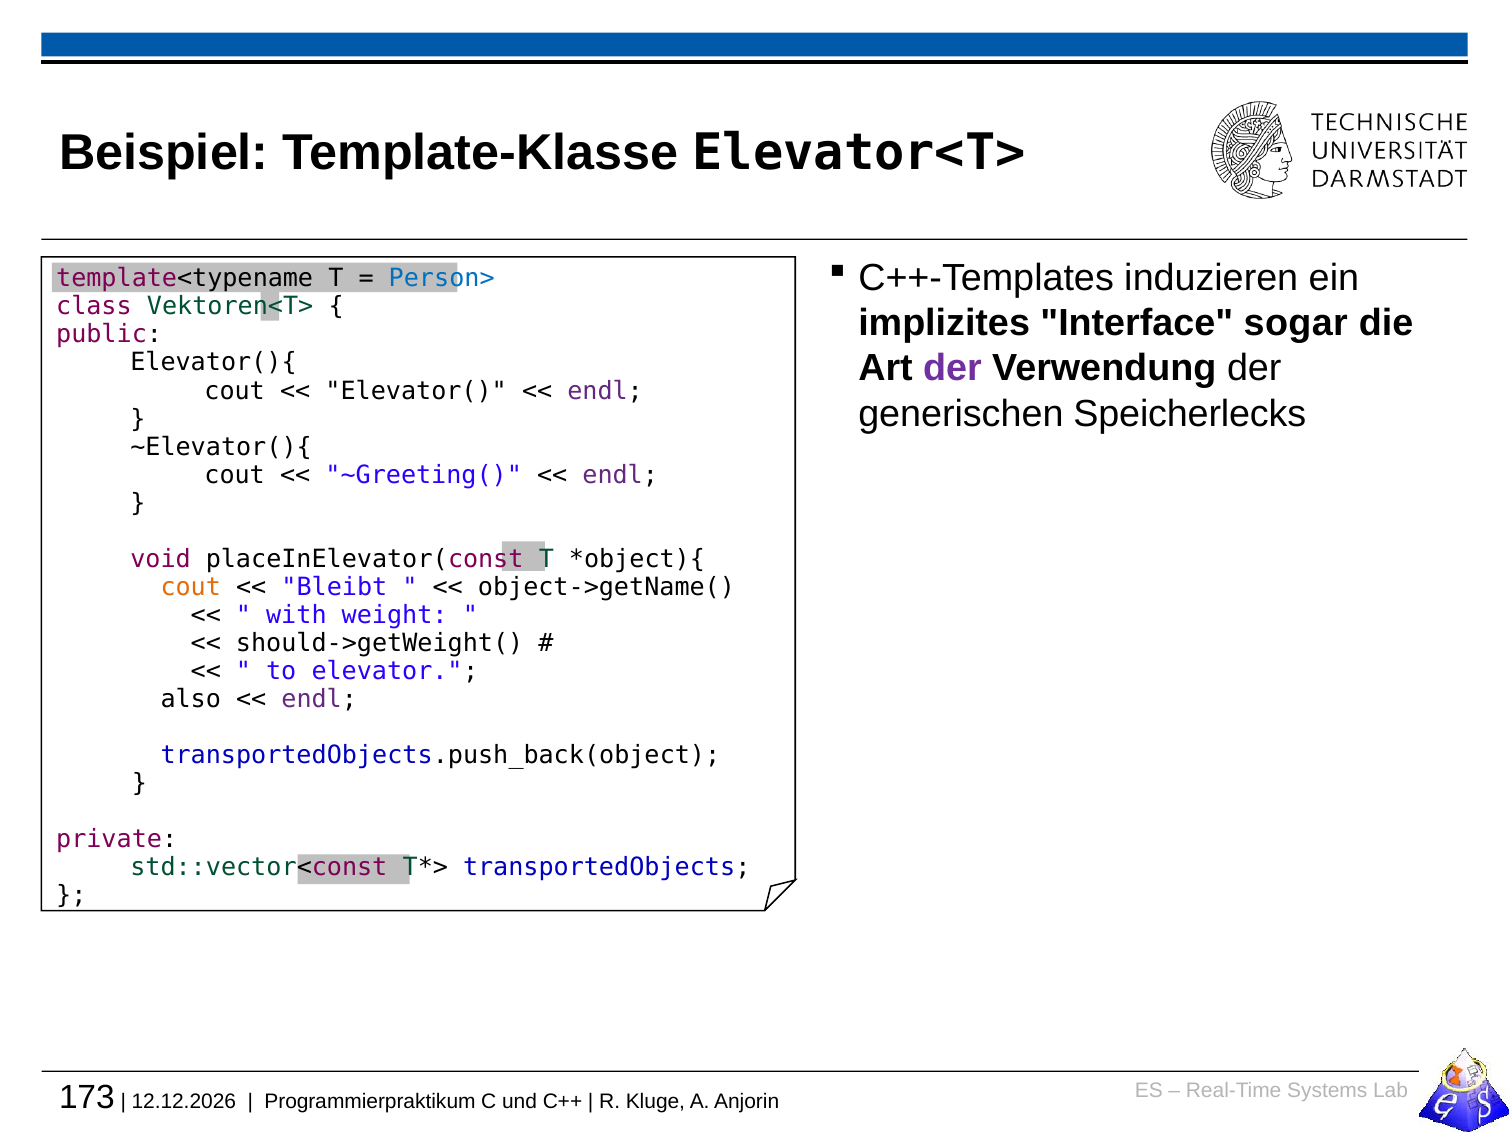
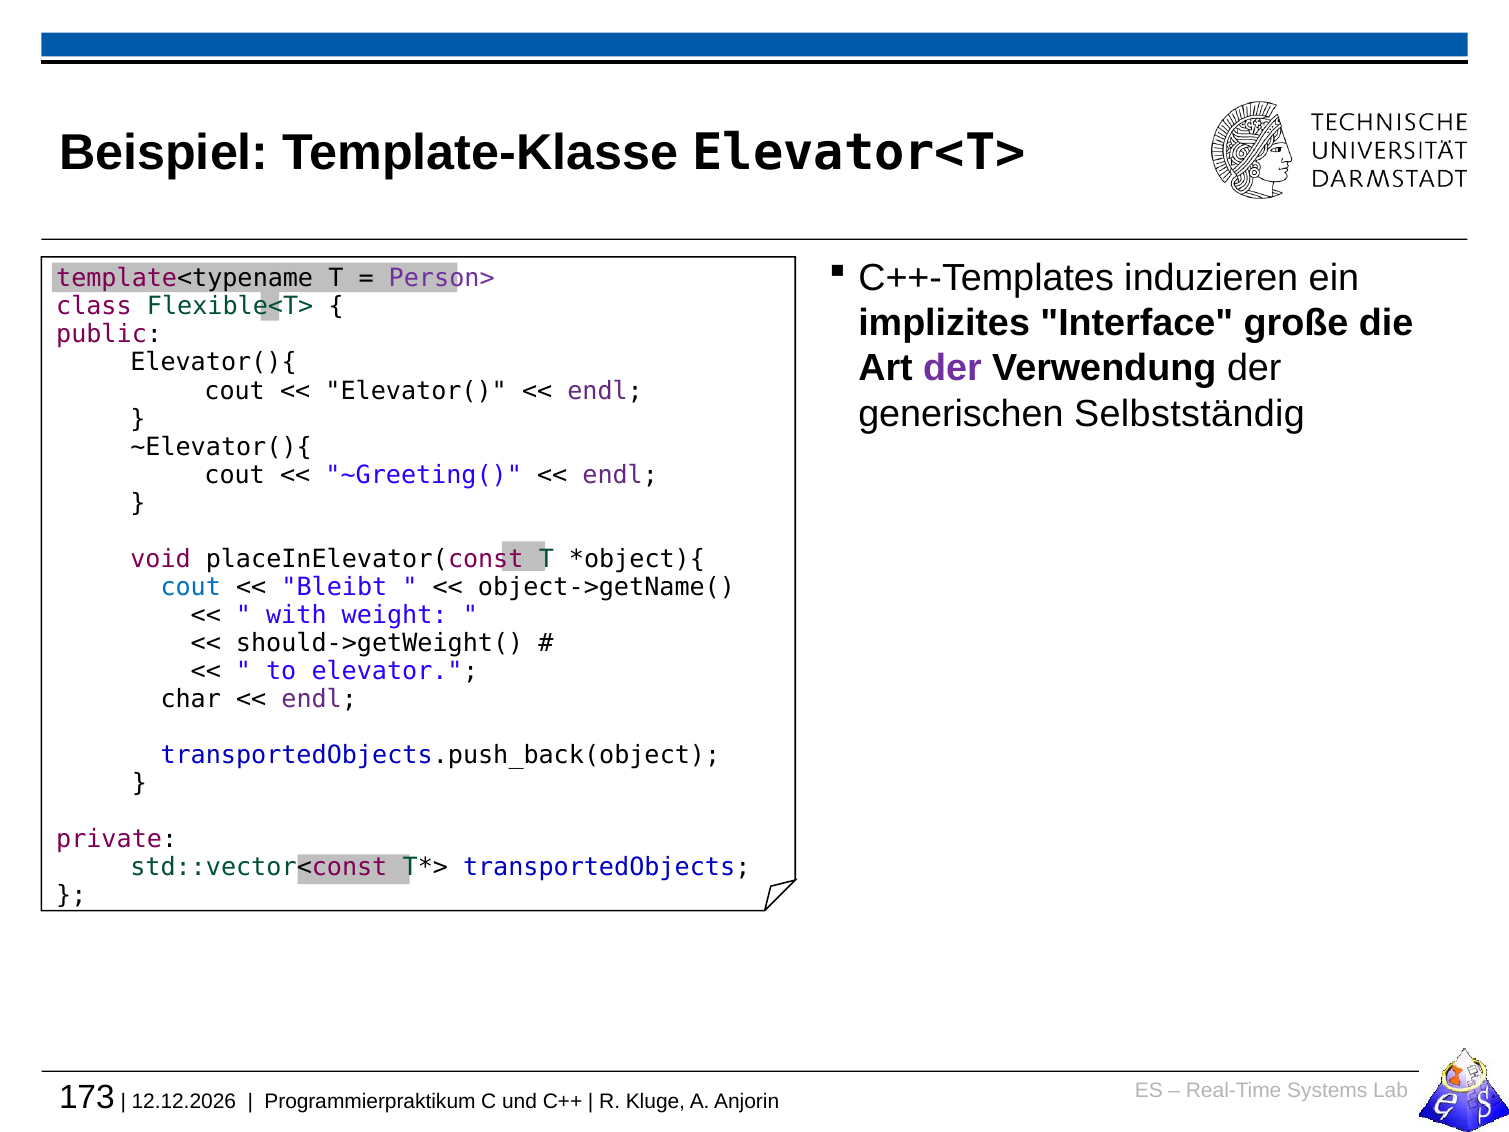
Person> colour: blue -> purple
Vektoren<T>: Vektoren<T> -> Flexible<T>
sogar: sogar -> große
Speicherlecks: Speicherlecks -> Selbstständig
cout at (191, 587) colour: orange -> blue
also: also -> char
